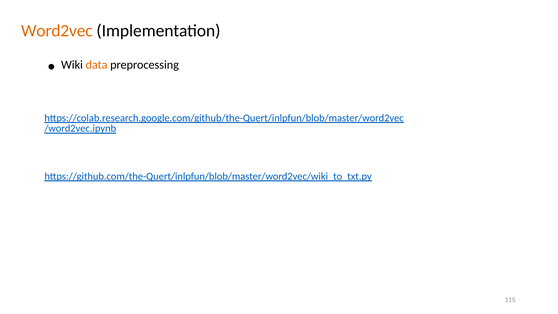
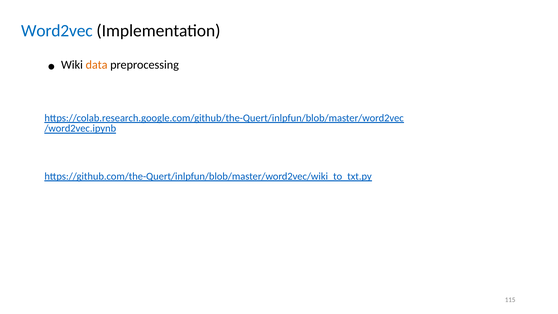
Word2vec colour: orange -> blue
